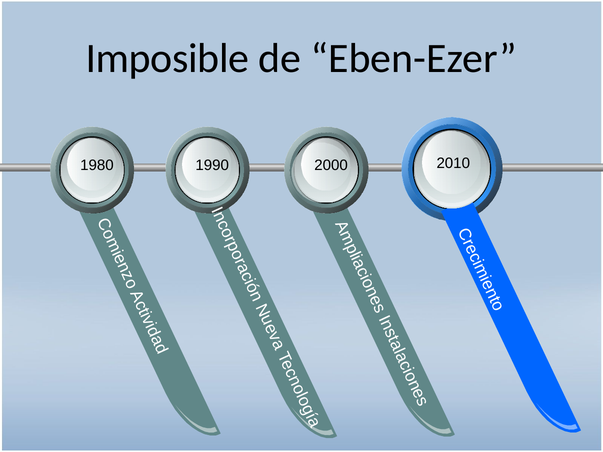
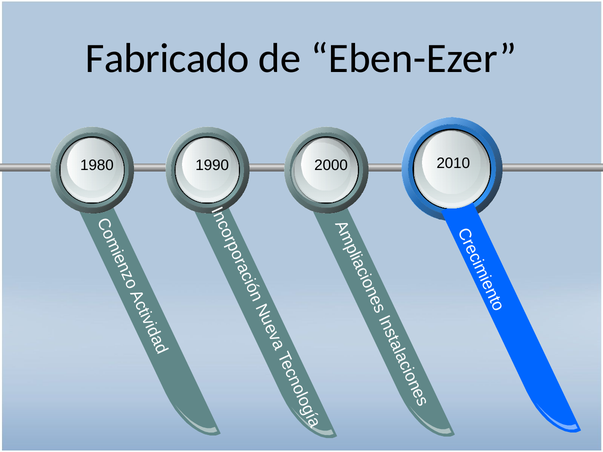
Imposible: Imposible -> Fabricado
